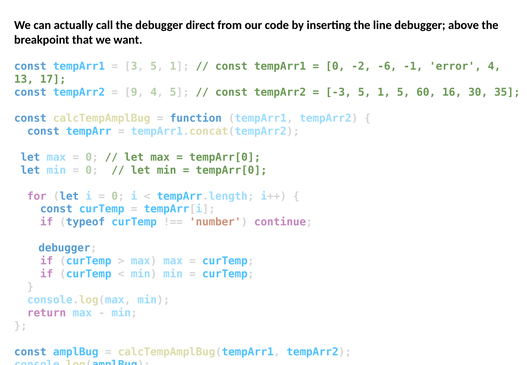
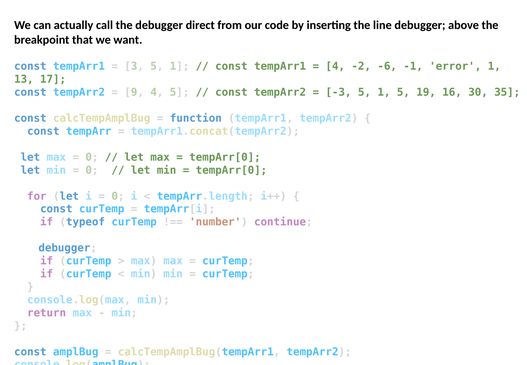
0 at (335, 66): 0 -> 4
error 4: 4 -> 1
60: 60 -> 19
